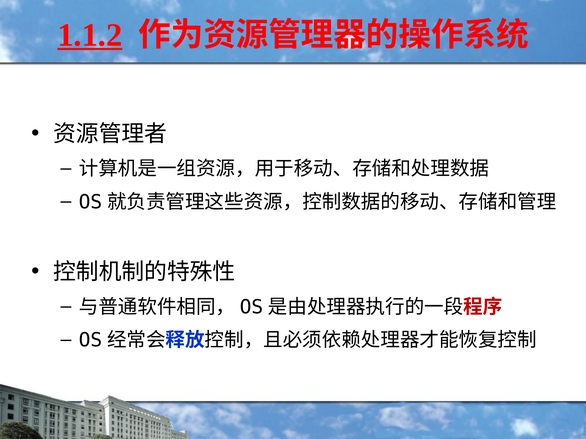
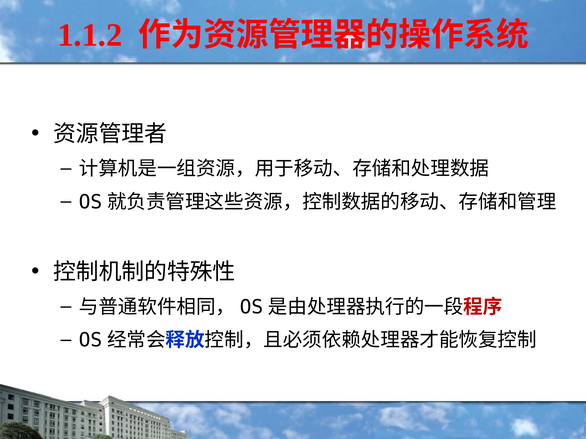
1.1.2 underline: present -> none
